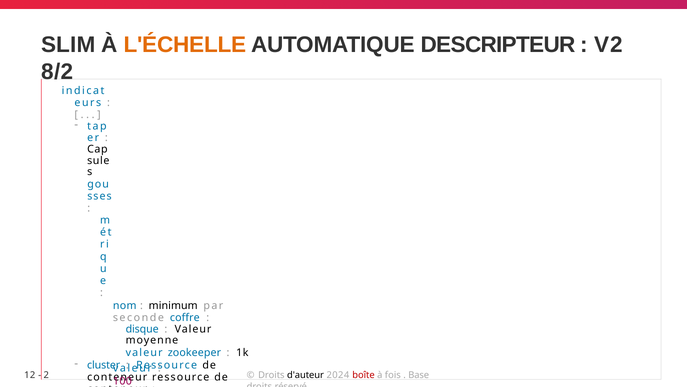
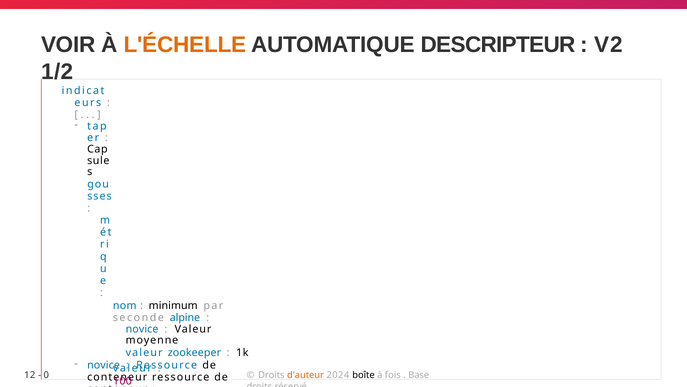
SLIM: SLIM -> VOIR
8/2: 8/2 -> 1/2
coffre: coffre -> alpine
disque at (142, 329): disque -> novice
cluster at (104, 365): cluster -> novice
2: 2 -> 0
d'auteur colour: black -> orange
boîte colour: red -> black
